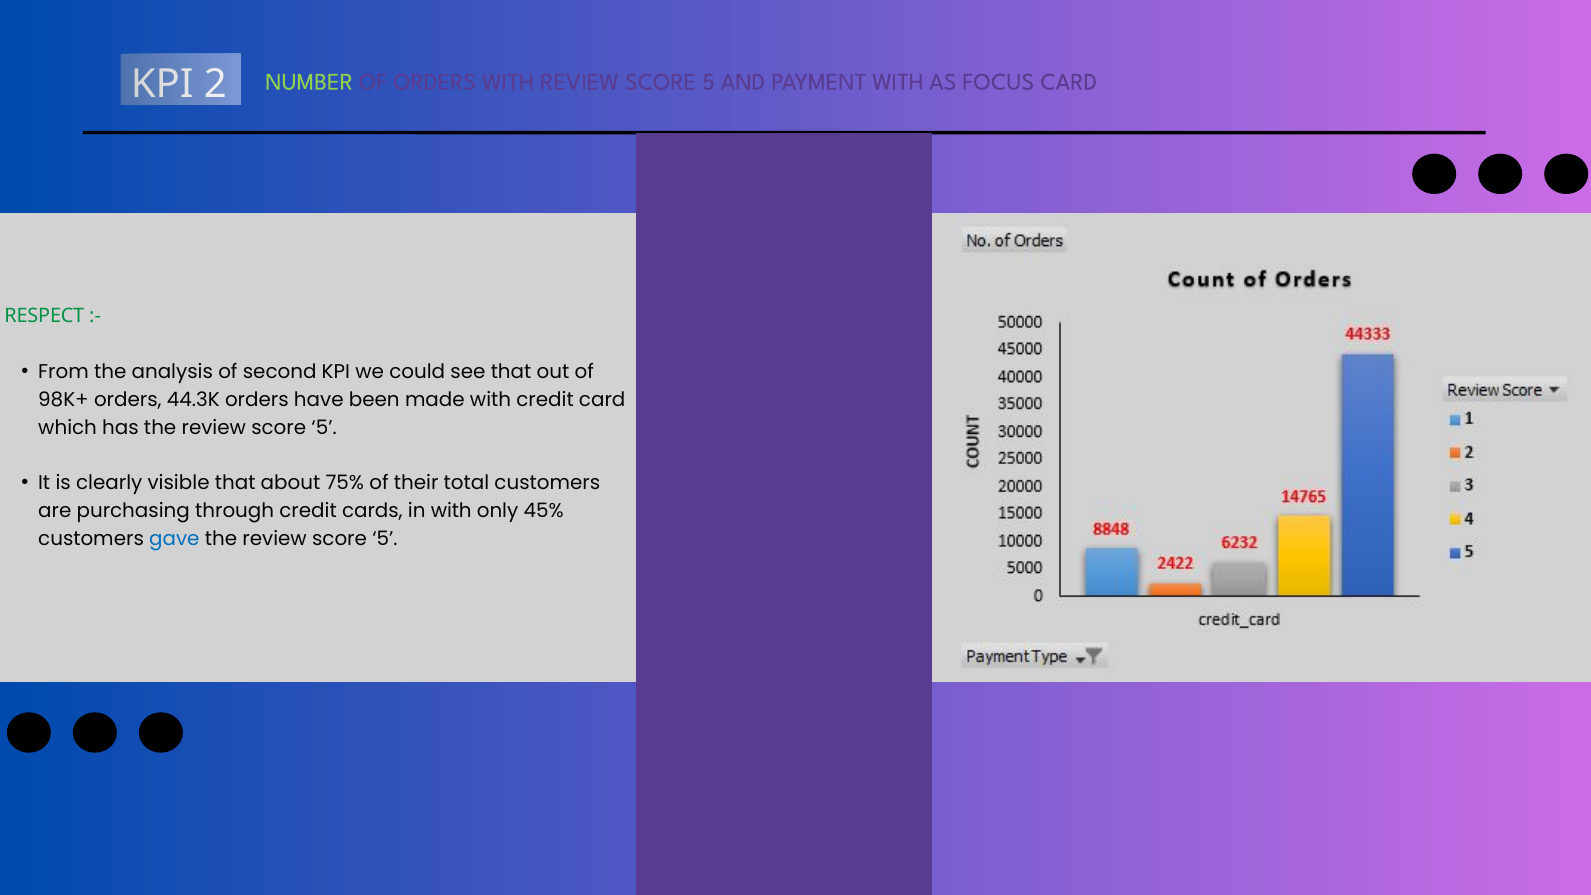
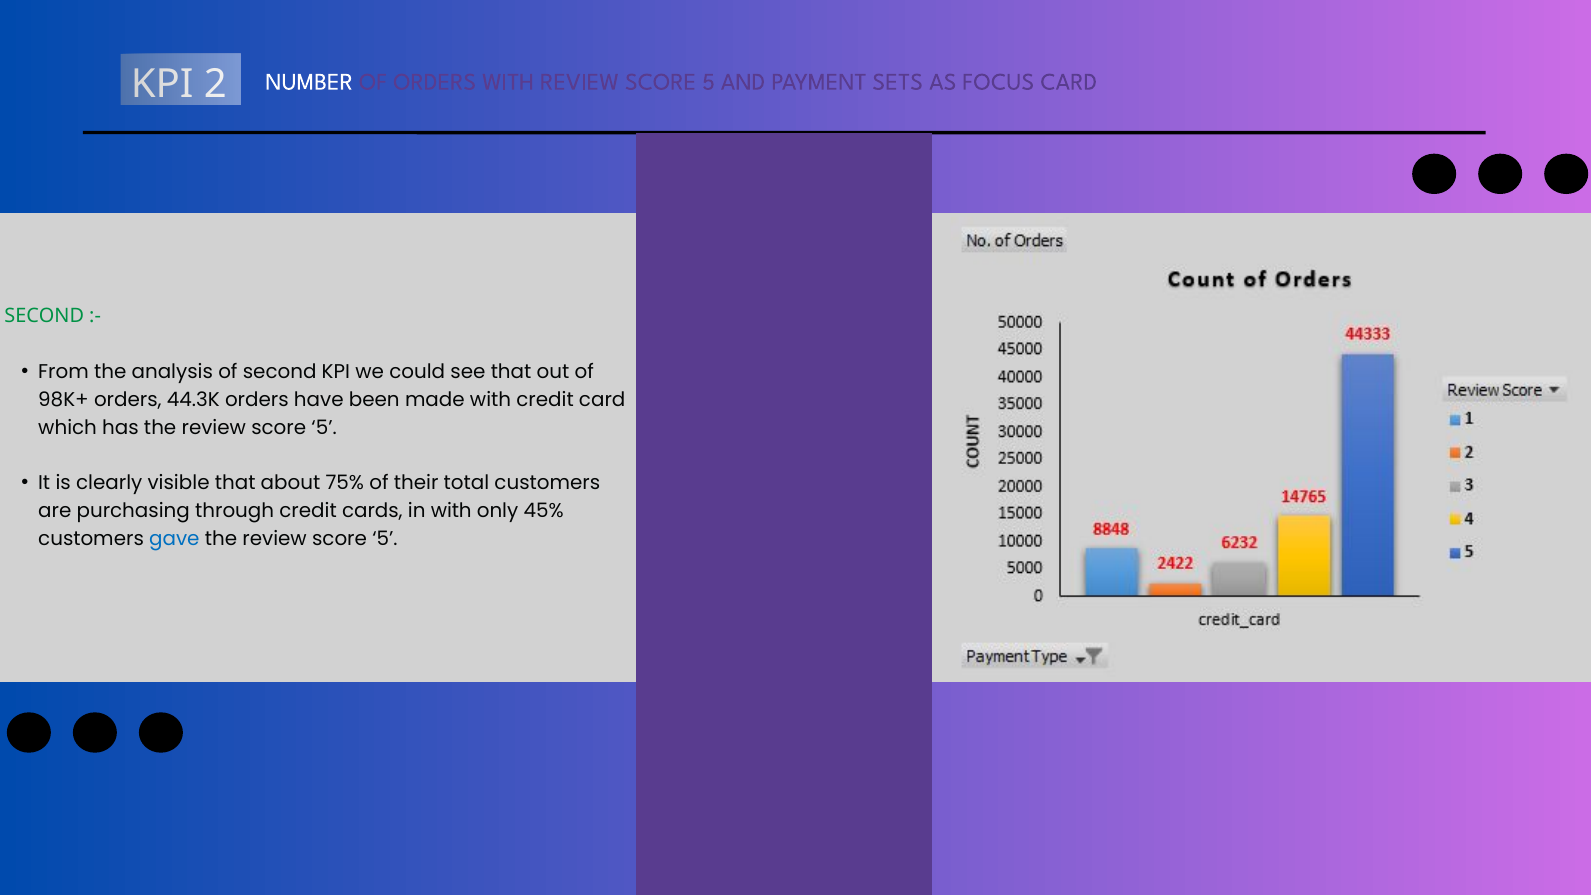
NUMBER colour: light green -> white
PAYMENT WITH: WITH -> SETS
RESPECT at (44, 316): RESPECT -> SECOND
